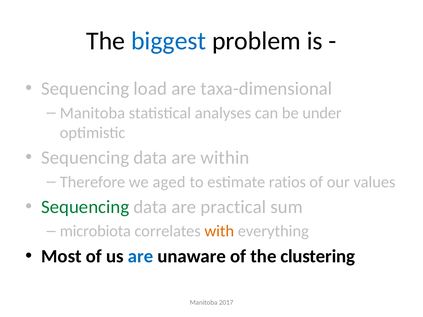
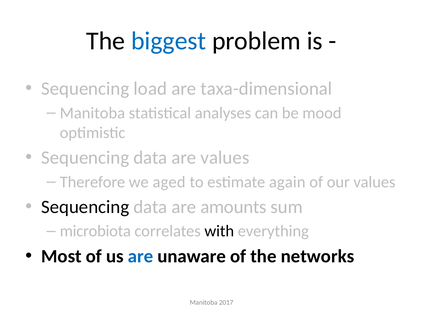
under: under -> mood
are within: within -> values
ratios: ratios -> again
Sequencing at (85, 207) colour: green -> black
practical: practical -> amounts
with colour: orange -> black
clustering: clustering -> networks
